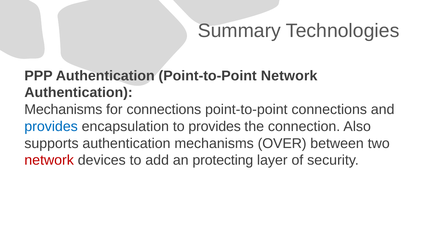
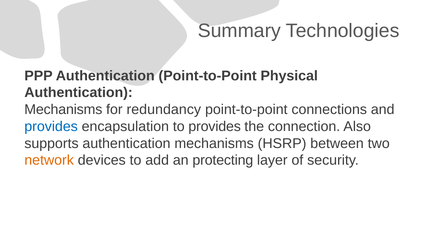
Point-to-Point Network: Network -> Physical
for connections: connections -> redundancy
OVER: OVER -> HSRP
network at (49, 161) colour: red -> orange
